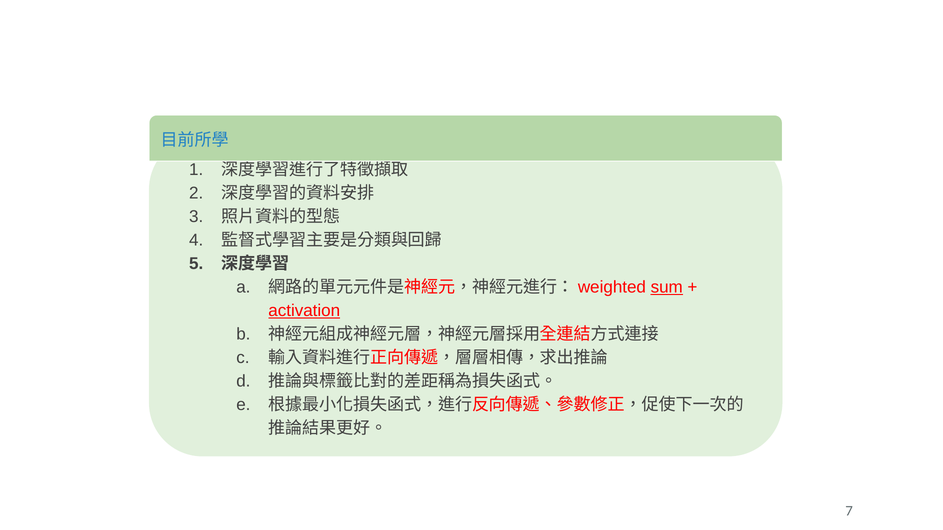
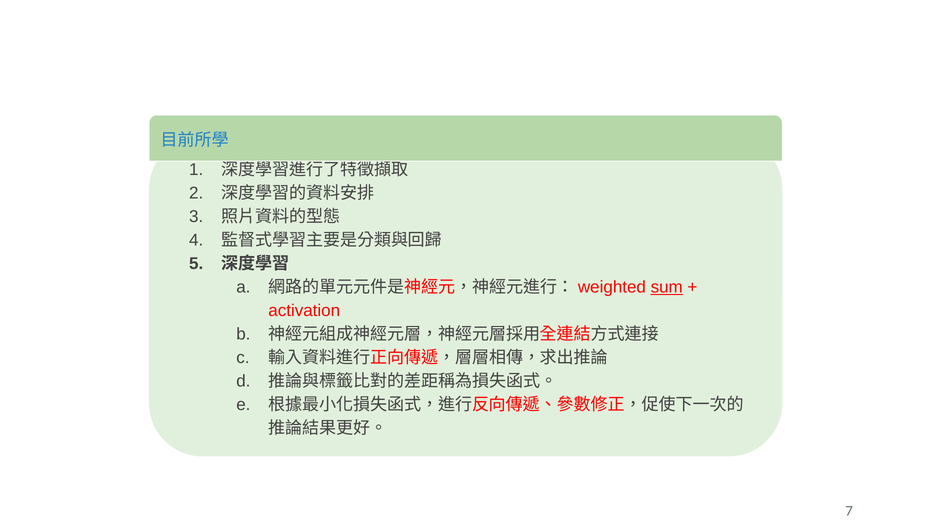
activation underline: present -> none
